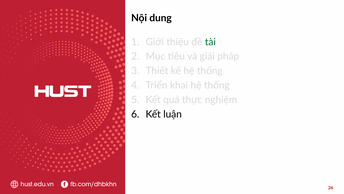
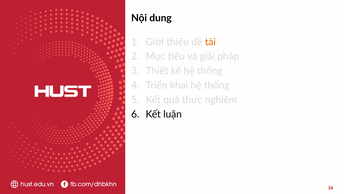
tài colour: green -> orange
